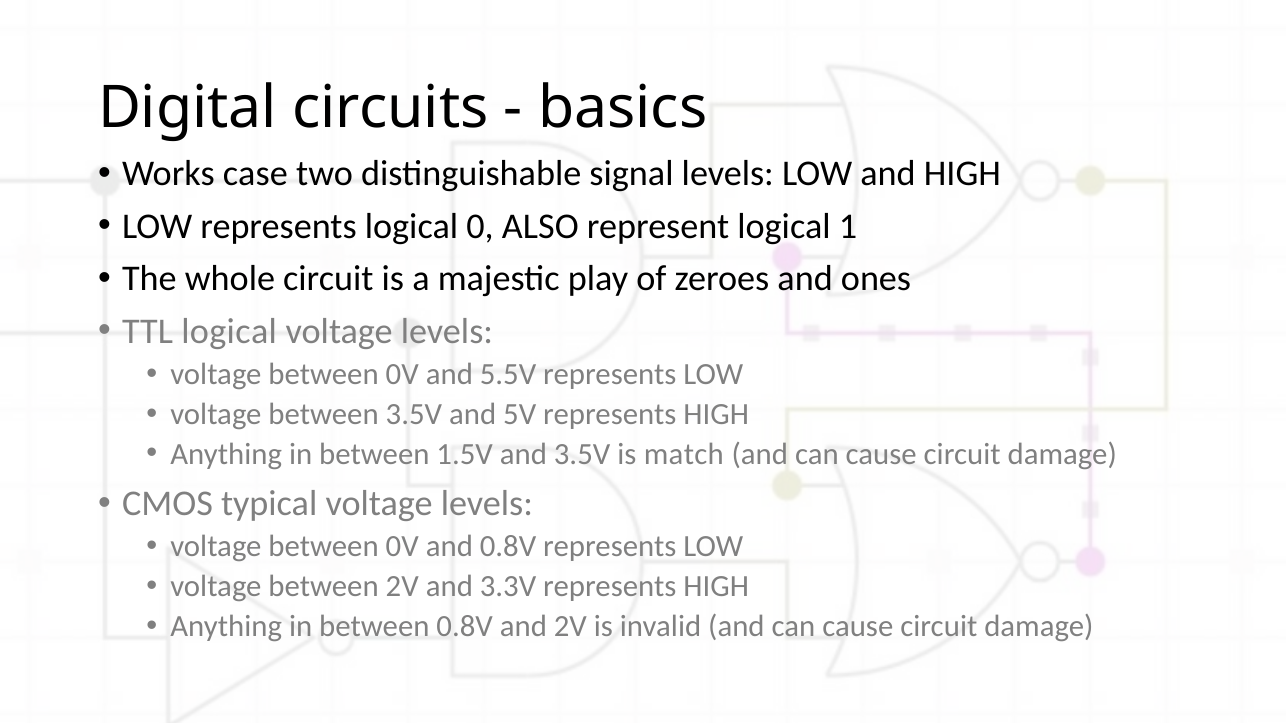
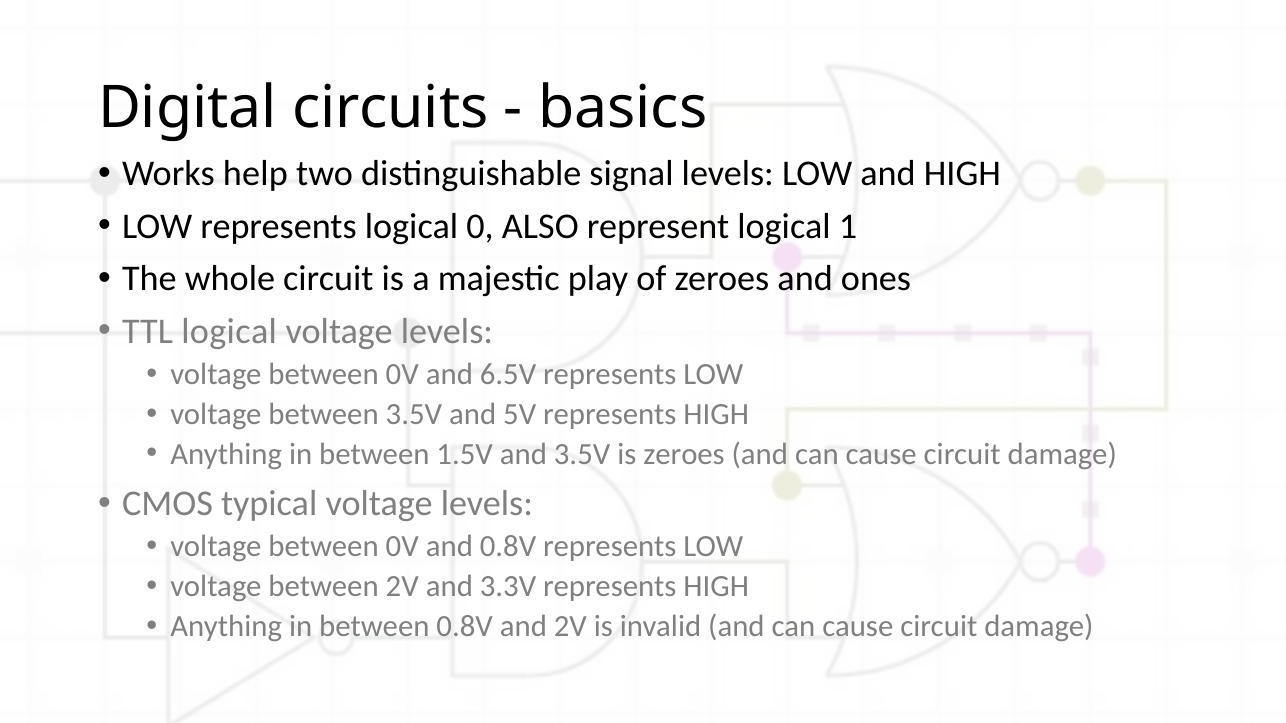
case: case -> help
5.5V: 5.5V -> 6.5V
is match: match -> zeroes
